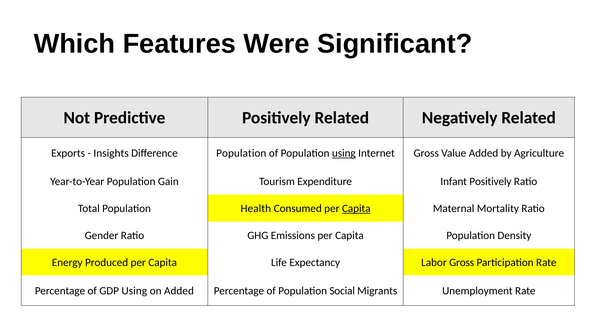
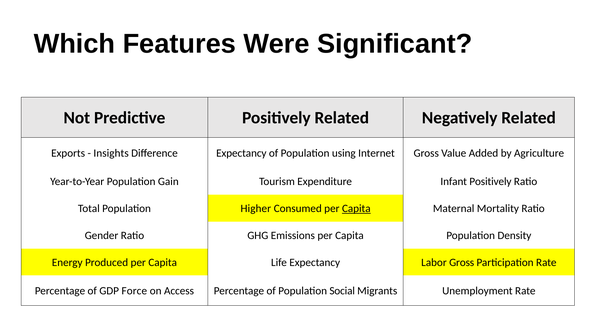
Difference Population: Population -> Expectancy
using at (344, 153) underline: present -> none
Health: Health -> Higher
GDP Using: Using -> Force
on Added: Added -> Access
